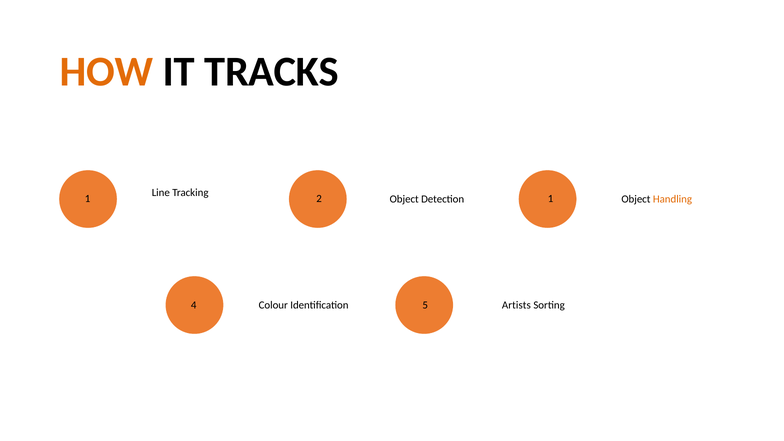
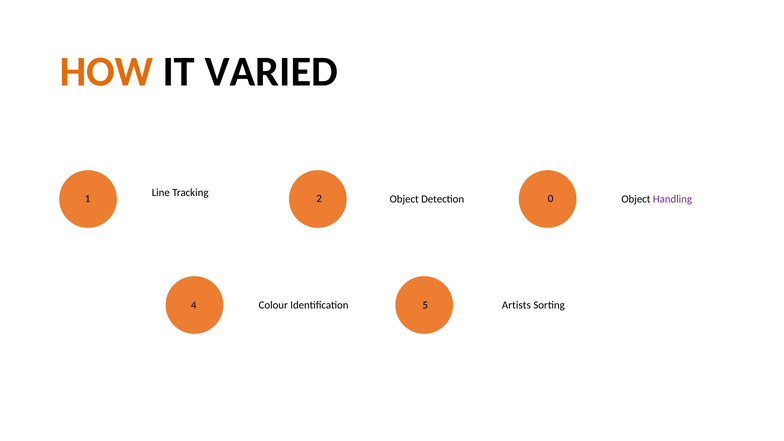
TRACKS: TRACKS -> VARIED
2 1: 1 -> 0
Handling colour: orange -> purple
